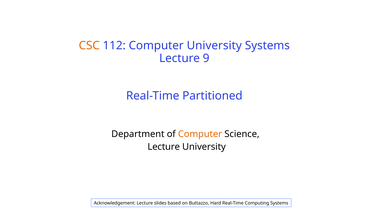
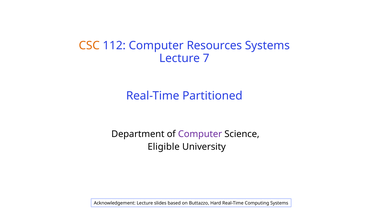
Computer University: University -> Resources
9: 9 -> 7
Computer at (200, 134) colour: orange -> purple
Lecture at (164, 147): Lecture -> Eligible
